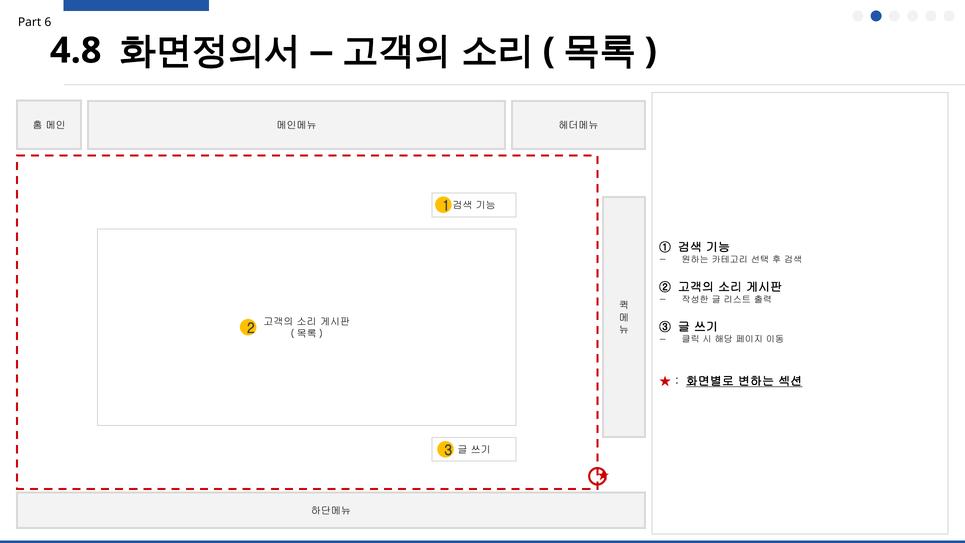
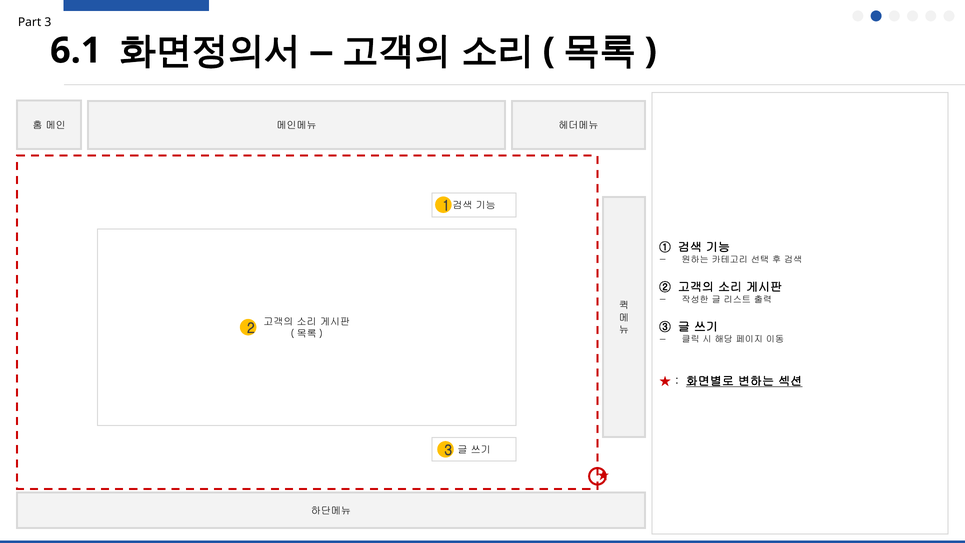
Part 6: 6 -> 3
4.8: 4.8 -> 6.1
